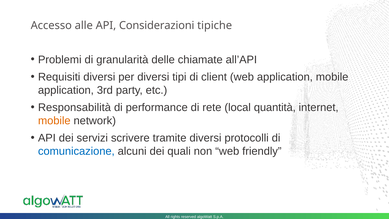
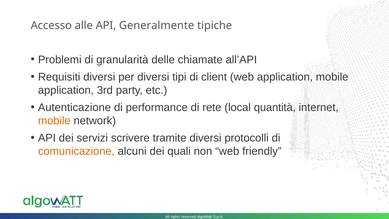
Considerazioni: Considerazioni -> Generalmente
Responsabilità: Responsabilità -> Autenticazione
comunicazione colour: blue -> orange
